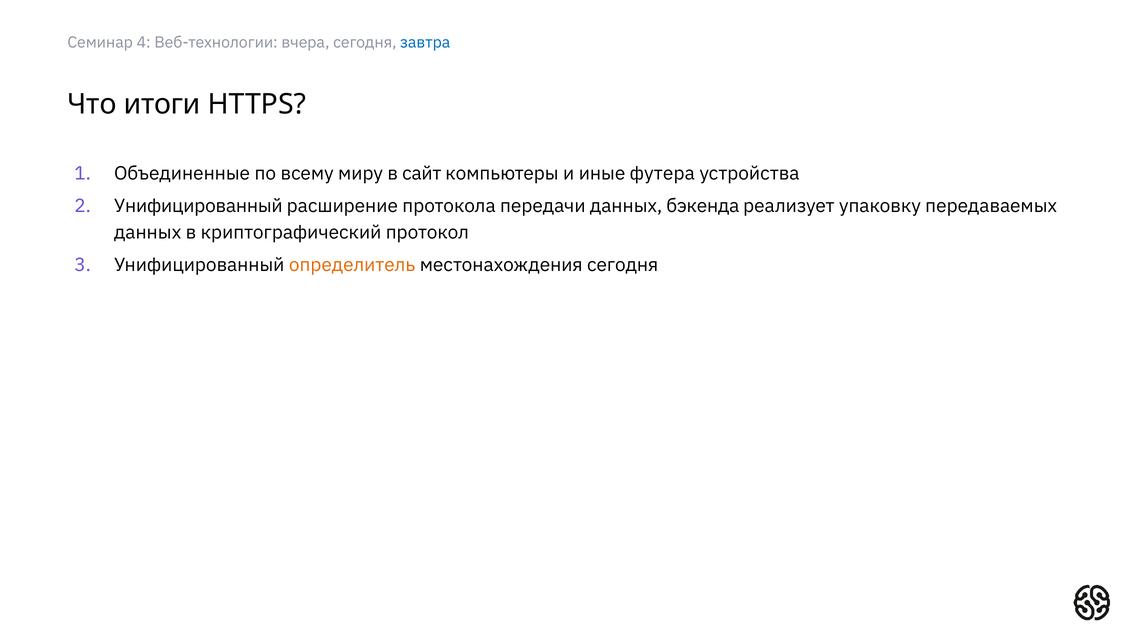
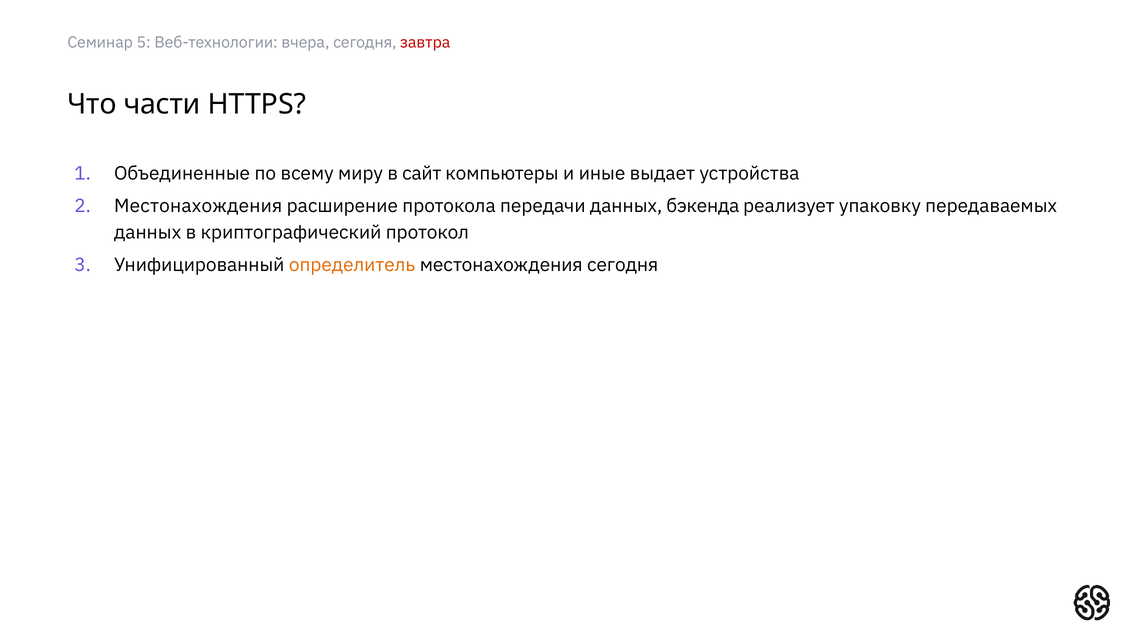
4: 4 -> 5
завтра colour: blue -> red
итоги: итоги -> части
футера: футера -> выдает
Унифицированный at (198, 206): Унифицированный -> Местонахождения
